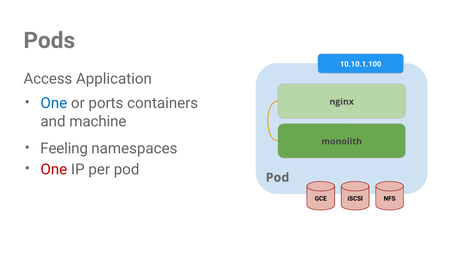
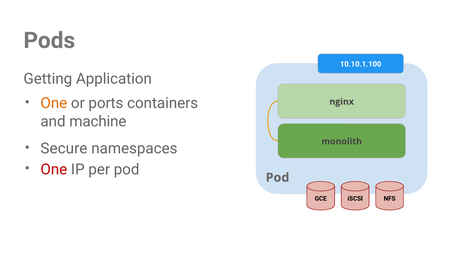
Access: Access -> Getting
One at (54, 103) colour: blue -> orange
Feeling: Feeling -> Secure
